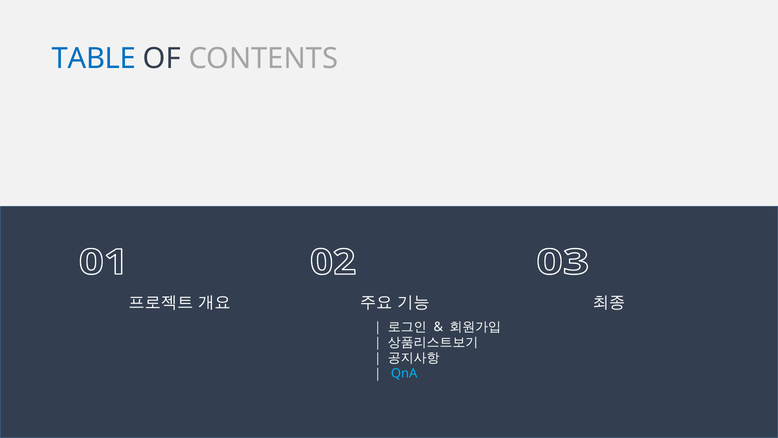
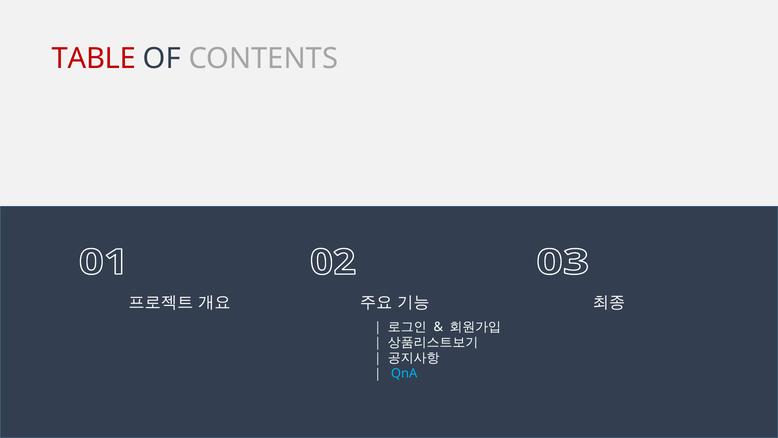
TABLE colour: blue -> red
